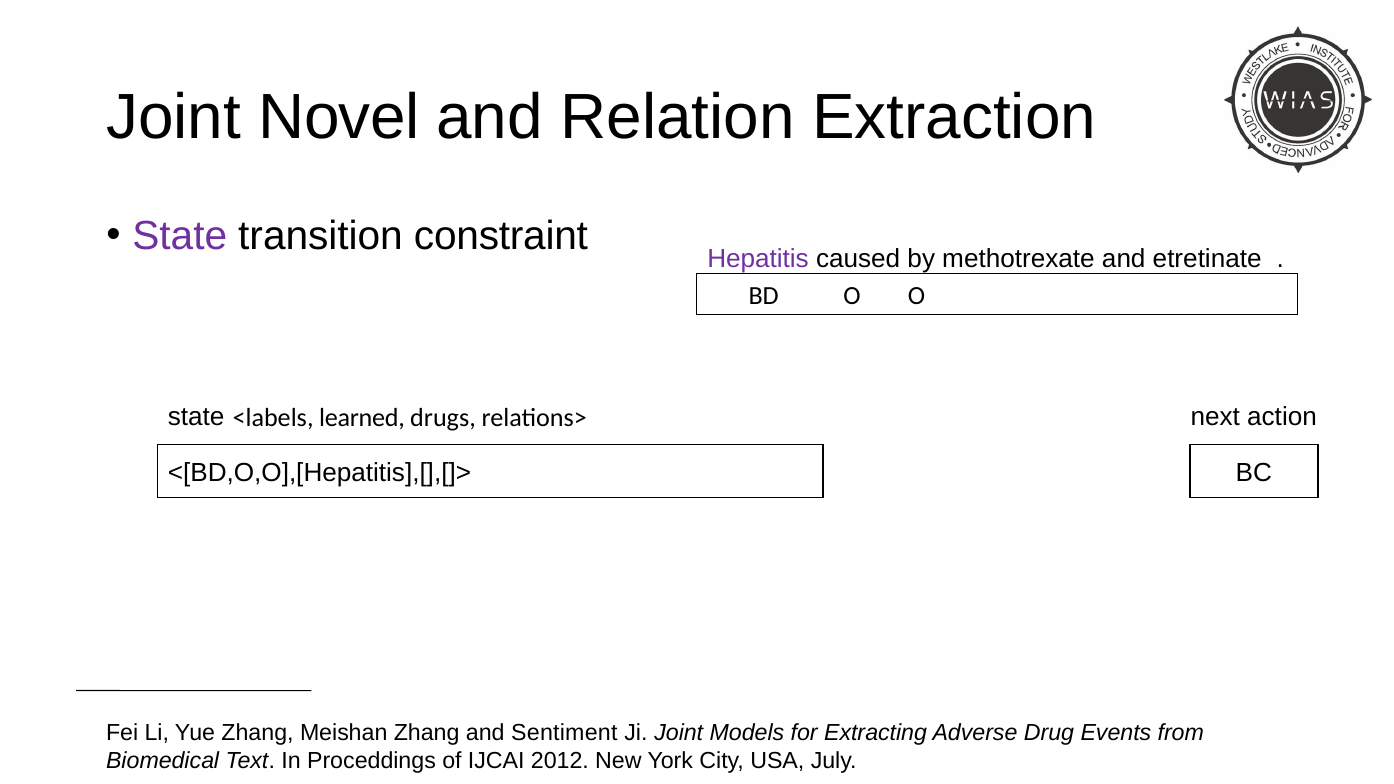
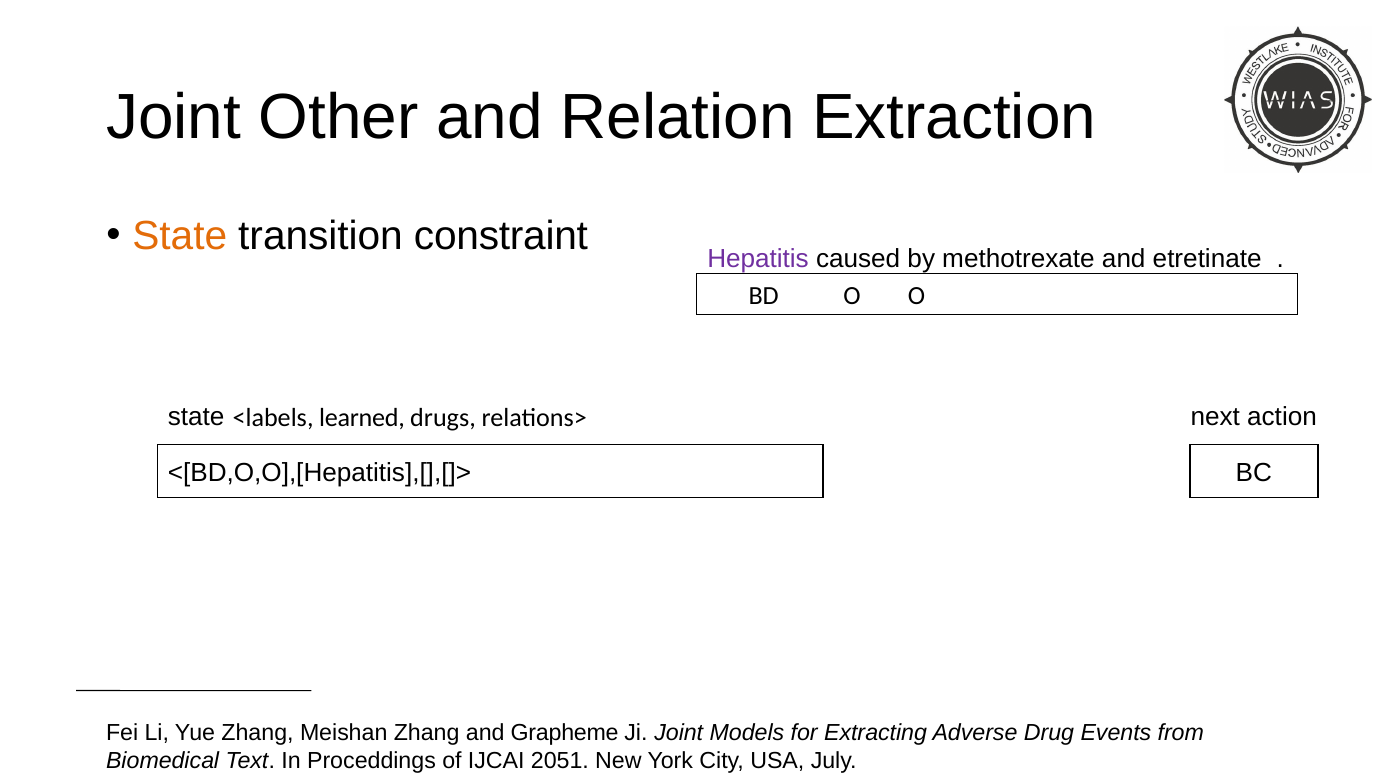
Novel: Novel -> Other
State at (180, 236) colour: purple -> orange
Sentiment: Sentiment -> Grapheme
2012: 2012 -> 2051
